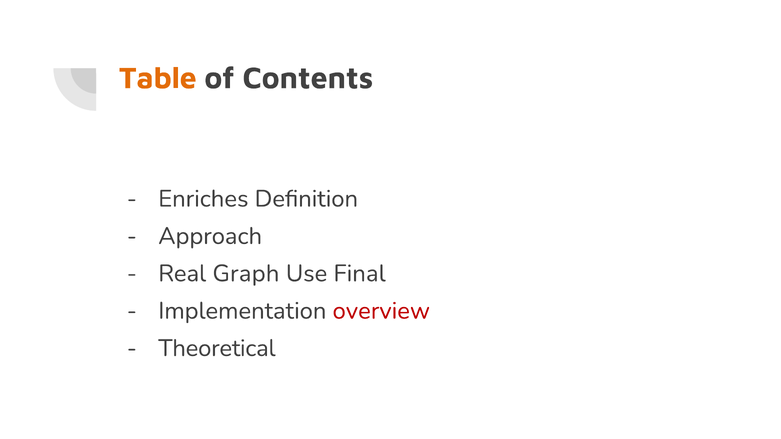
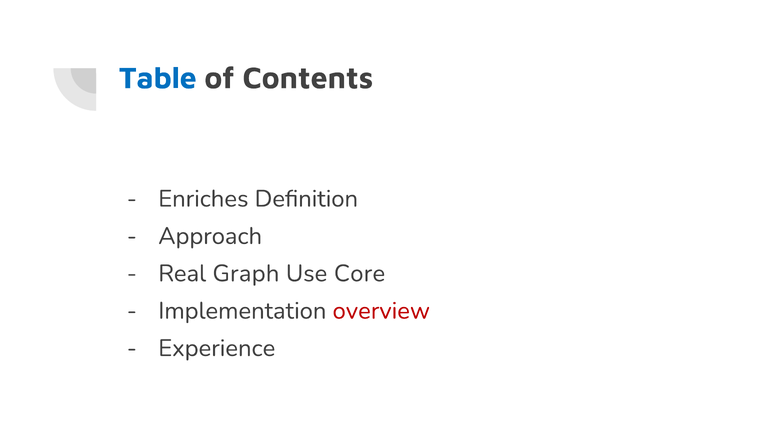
Table colour: orange -> blue
Final: Final -> Core
Theoretical: Theoretical -> Experience
